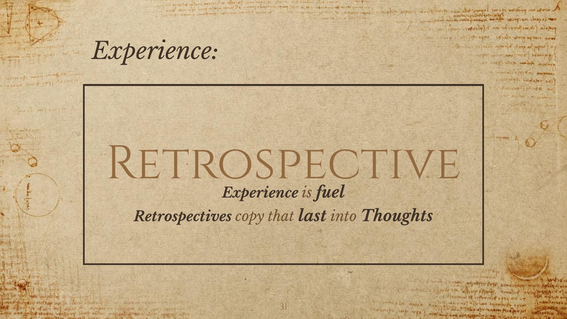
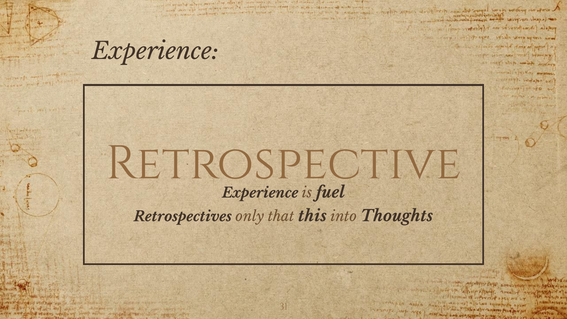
copy: copy -> only
last: last -> this
